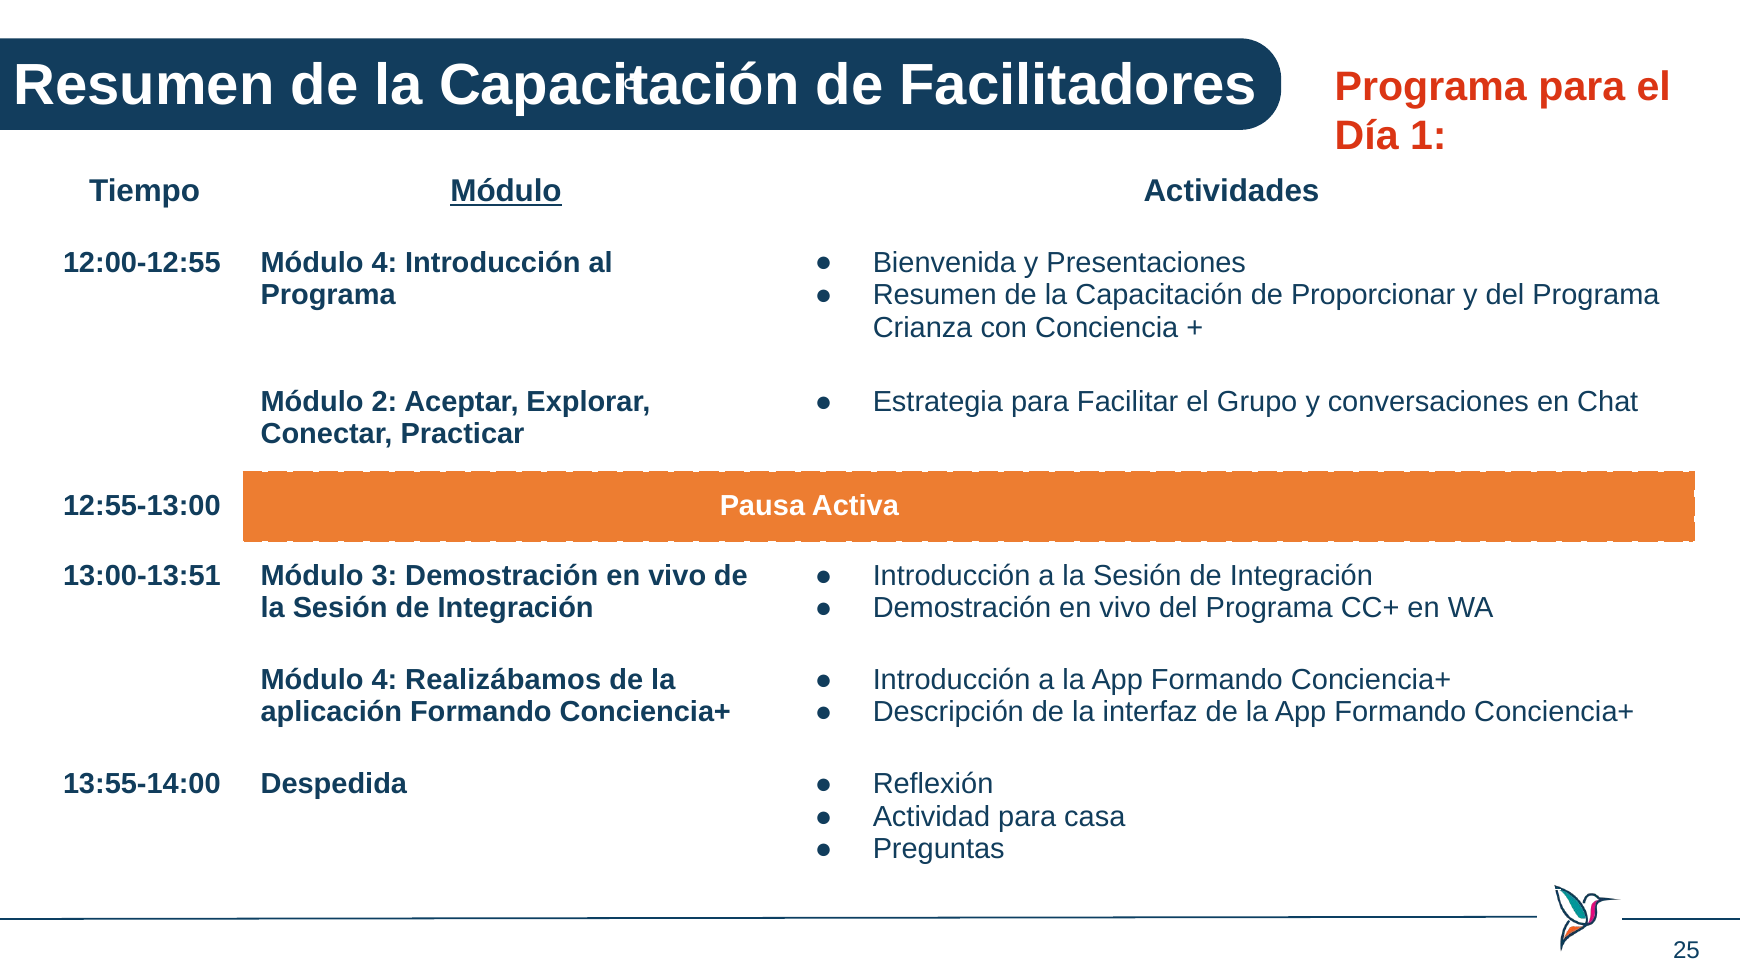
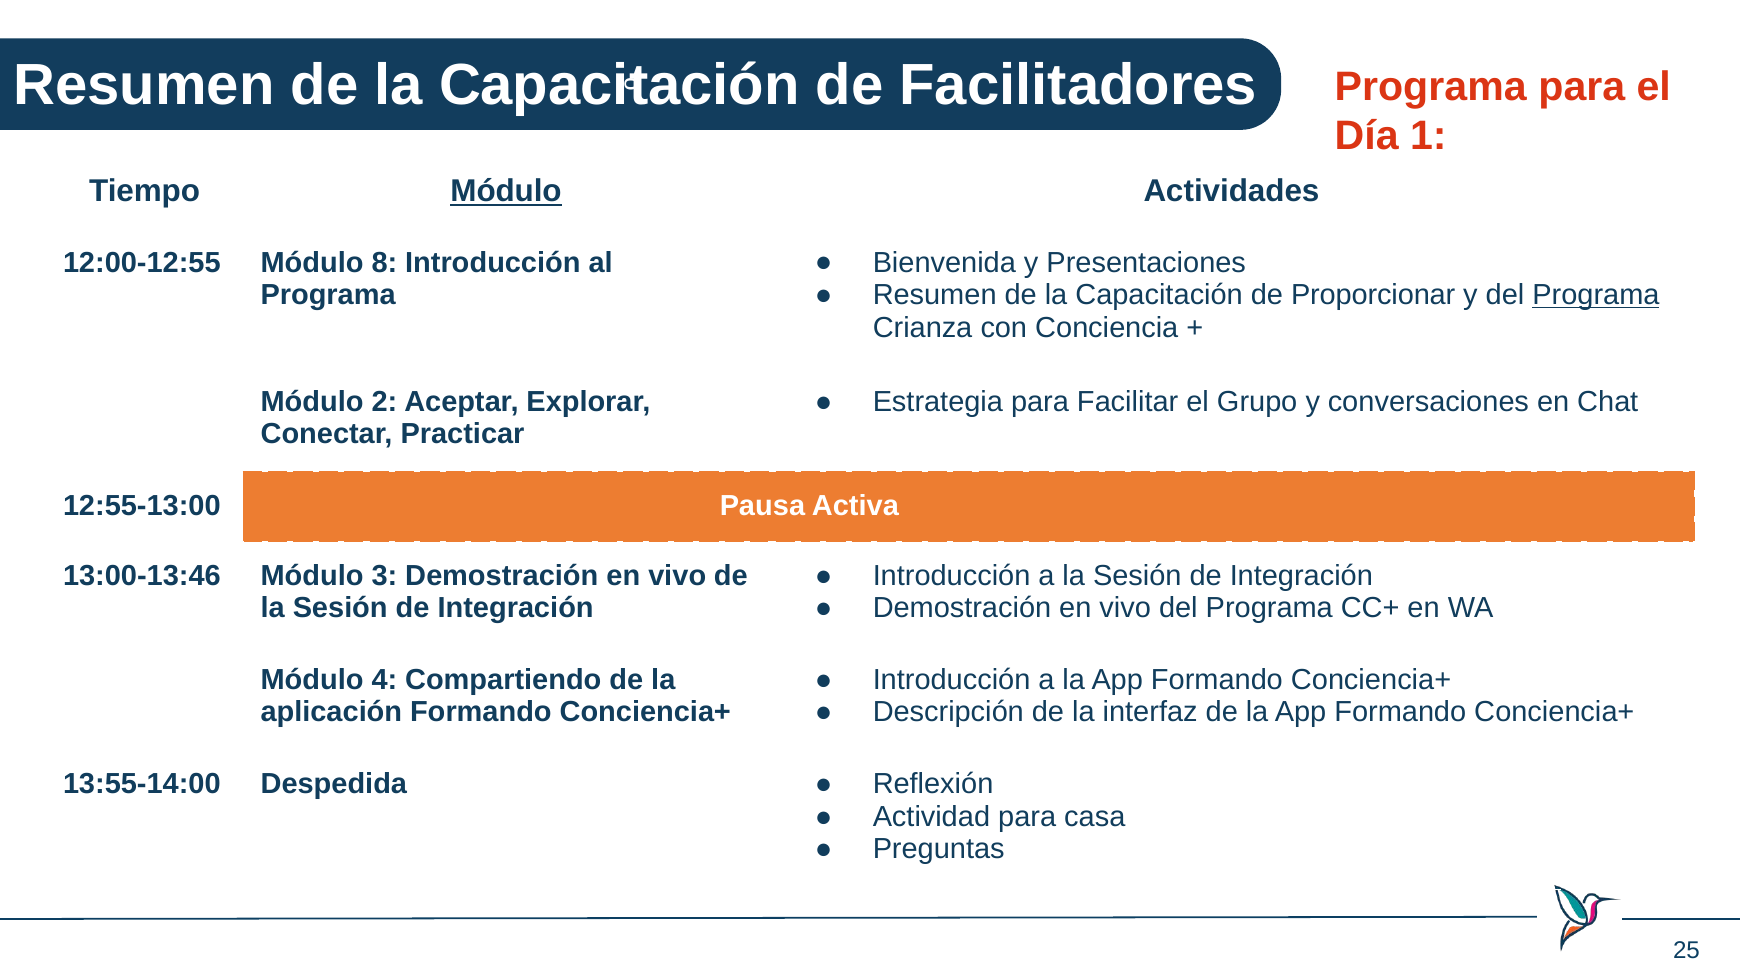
12:00-12:55 Módulo 4: 4 -> 8
Programa at (1596, 295) underline: none -> present
13:00-13:51: 13:00-13:51 -> 13:00-13:46
Realizábamos: Realizábamos -> Compartiendo
